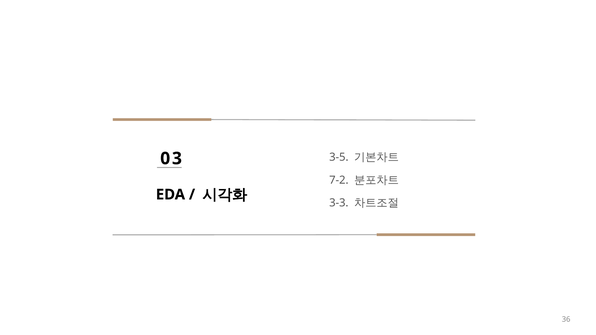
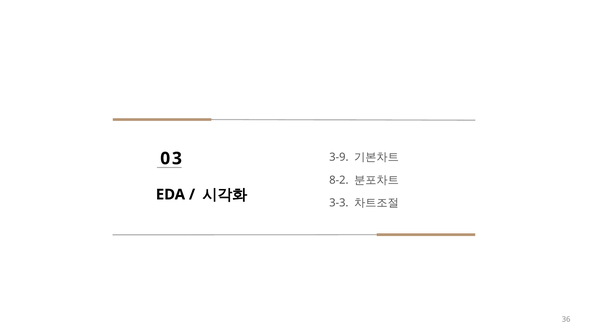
3-5: 3-5 -> 3-9
7-2: 7-2 -> 8-2
